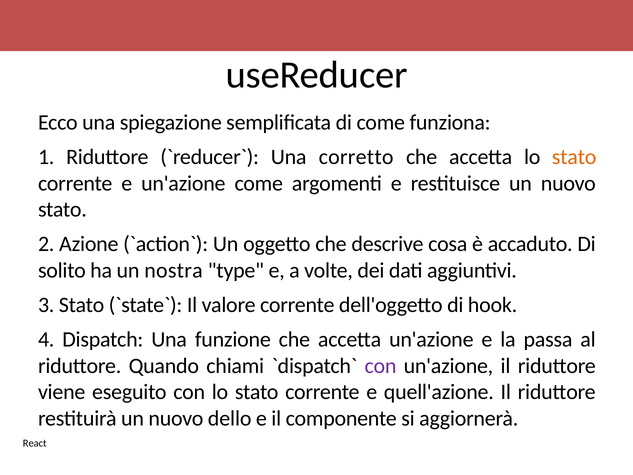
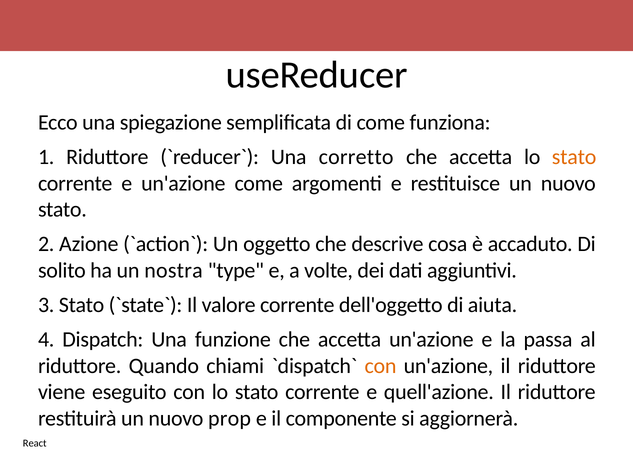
hook: hook -> aiuta
con at (381, 366) colour: purple -> orange
dello: dello -> prop
